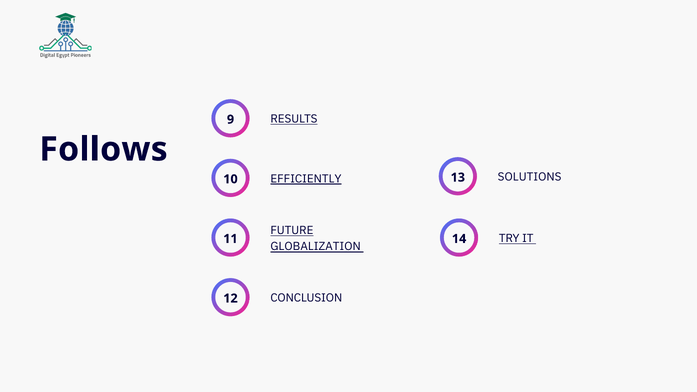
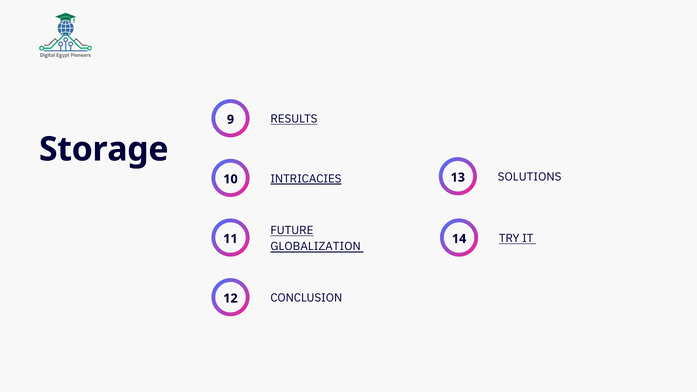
Follows: Follows -> Storage
EFFICIENTLY: EFFICIENTLY -> INTRICACIES
